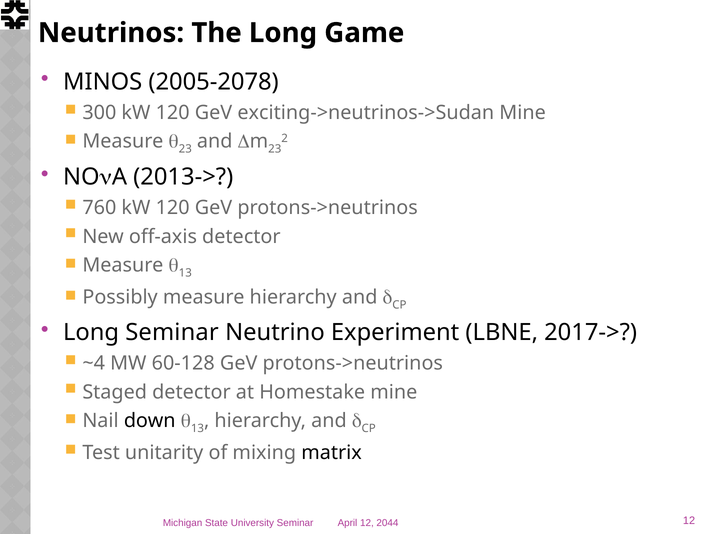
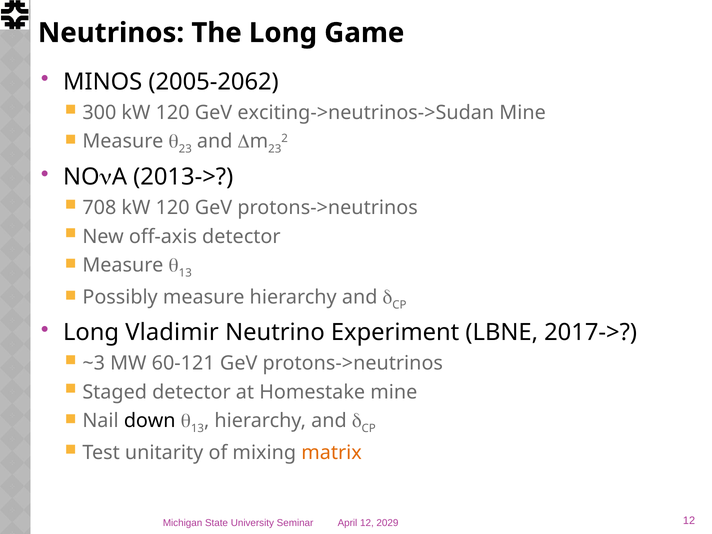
2005-2078: 2005-2078 -> 2005-2062
760: 760 -> 708
Long Seminar: Seminar -> Vladimir
~4: ~4 -> ~3
60-128: 60-128 -> 60-121
matrix colour: black -> orange
2044: 2044 -> 2029
